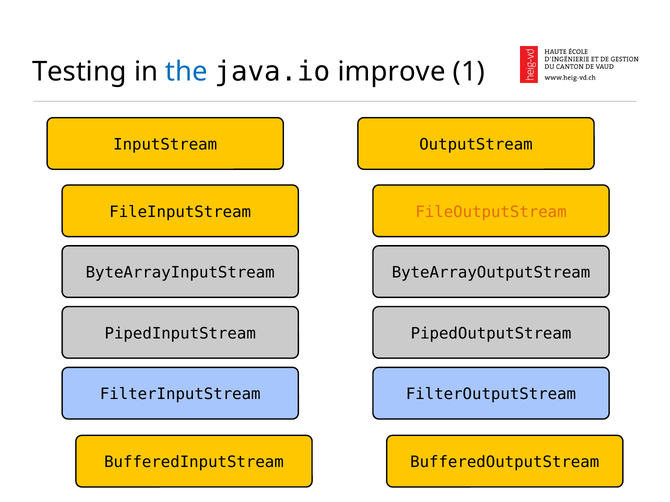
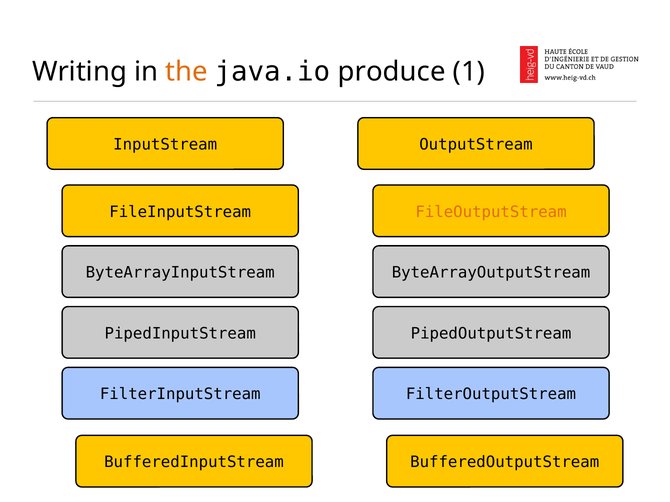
Testing: Testing -> Writing
the colour: blue -> orange
improve: improve -> produce
